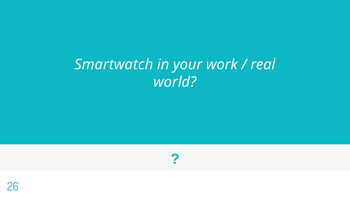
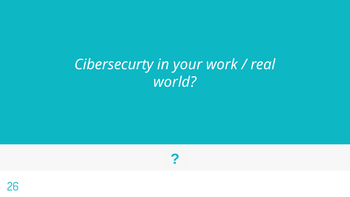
Smartwatch: Smartwatch -> Cibersecurty
